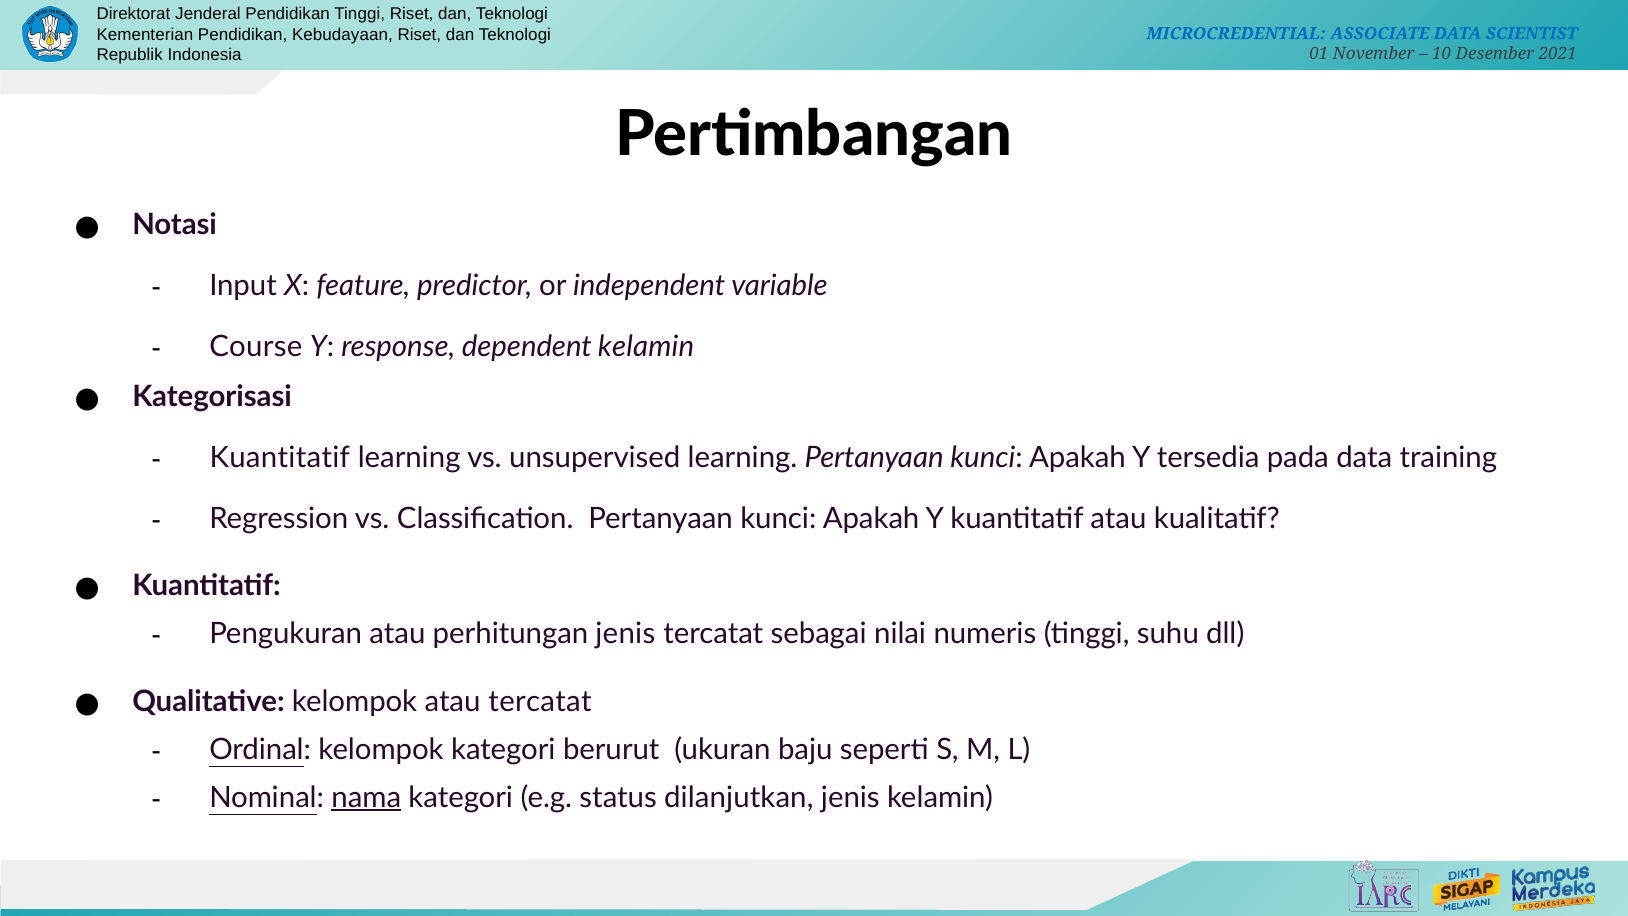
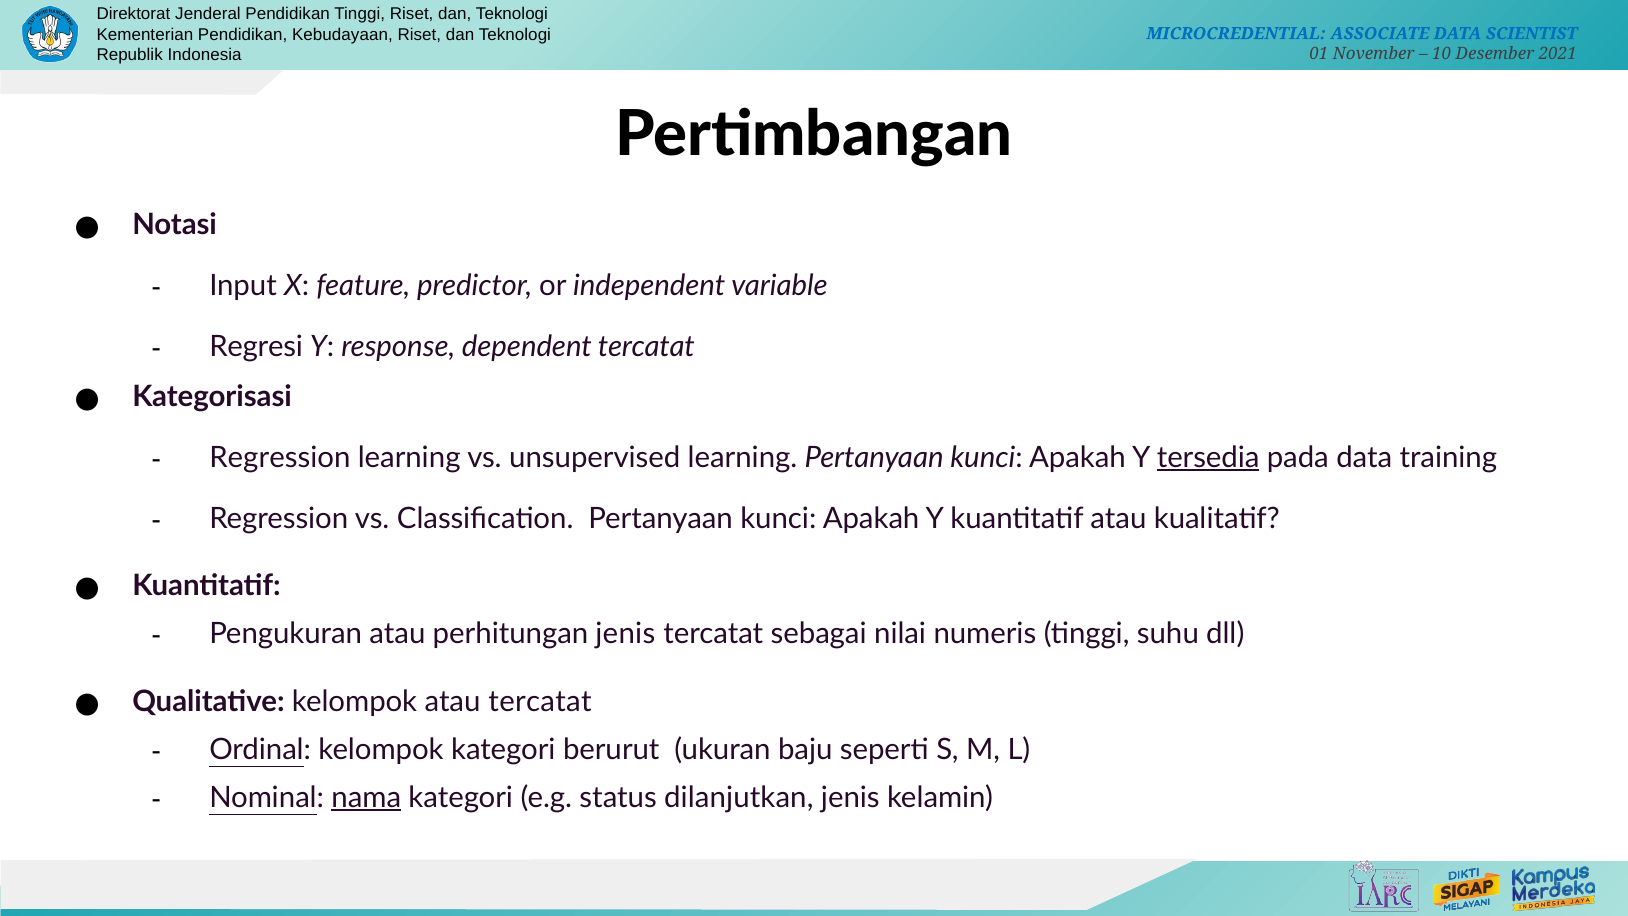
Course: Course -> Regresi
dependent kelamin: kelamin -> tercatat
Kuantitatif at (280, 457): Kuantitatif -> Regression
tersedia underline: none -> present
